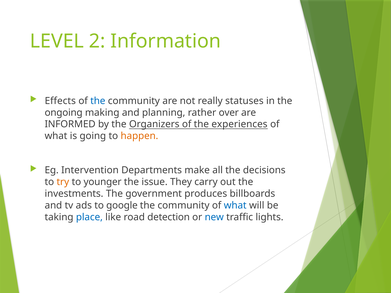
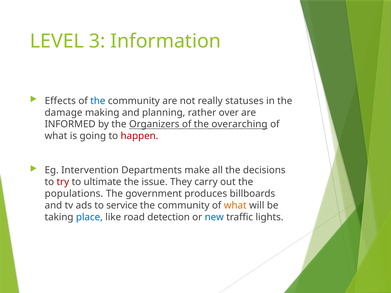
2: 2 -> 3
ongoing: ongoing -> damage
experiences: experiences -> overarching
happen colour: orange -> red
try colour: orange -> red
younger: younger -> ultimate
investments: investments -> populations
google: google -> service
what at (235, 206) colour: blue -> orange
